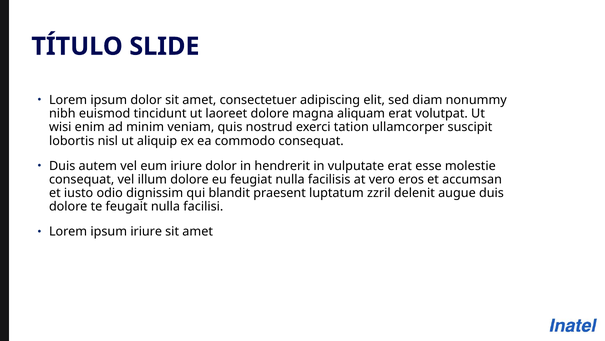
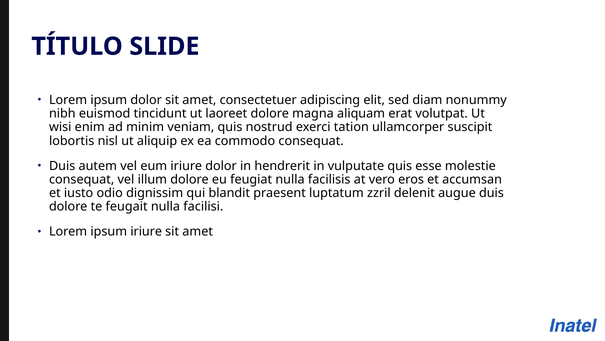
vulputate erat: erat -> quis
